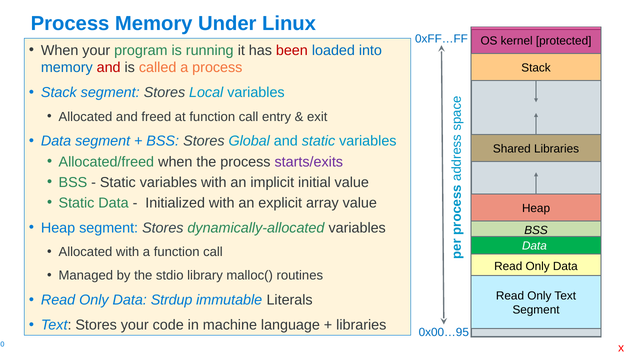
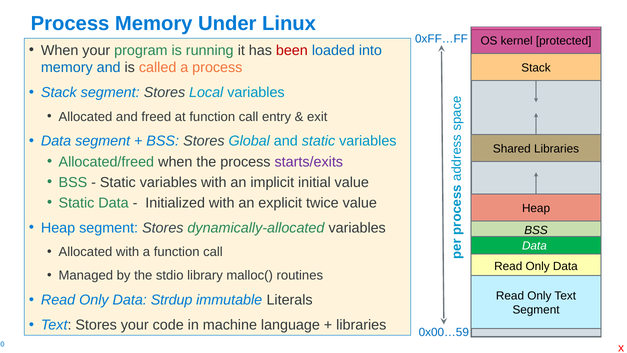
and at (109, 67) colour: red -> blue
array: array -> twice
0x00…95: 0x00…95 -> 0x00…59
